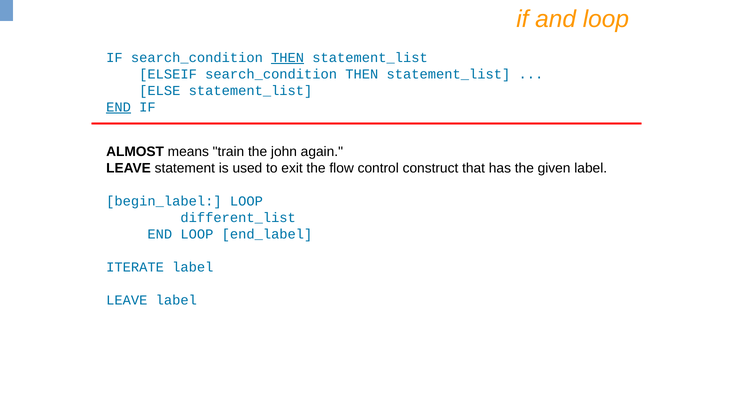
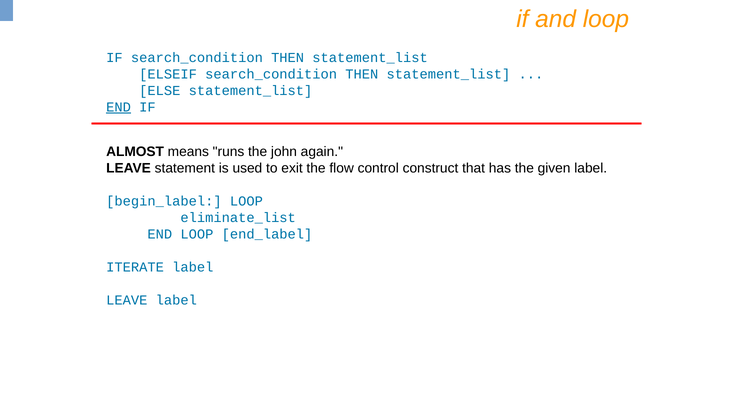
THEN at (288, 58) underline: present -> none
train: train -> runs
different_list: different_list -> eliminate_list
